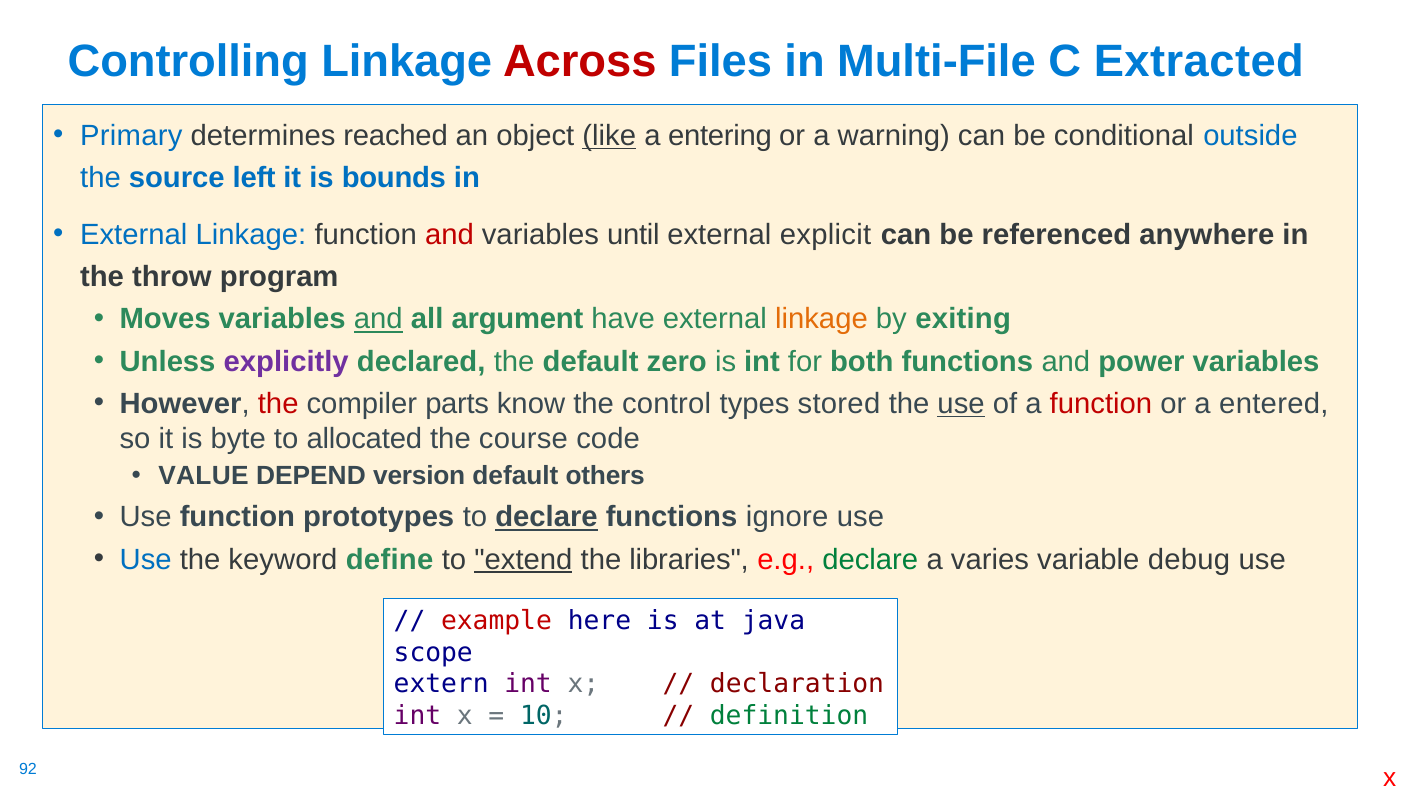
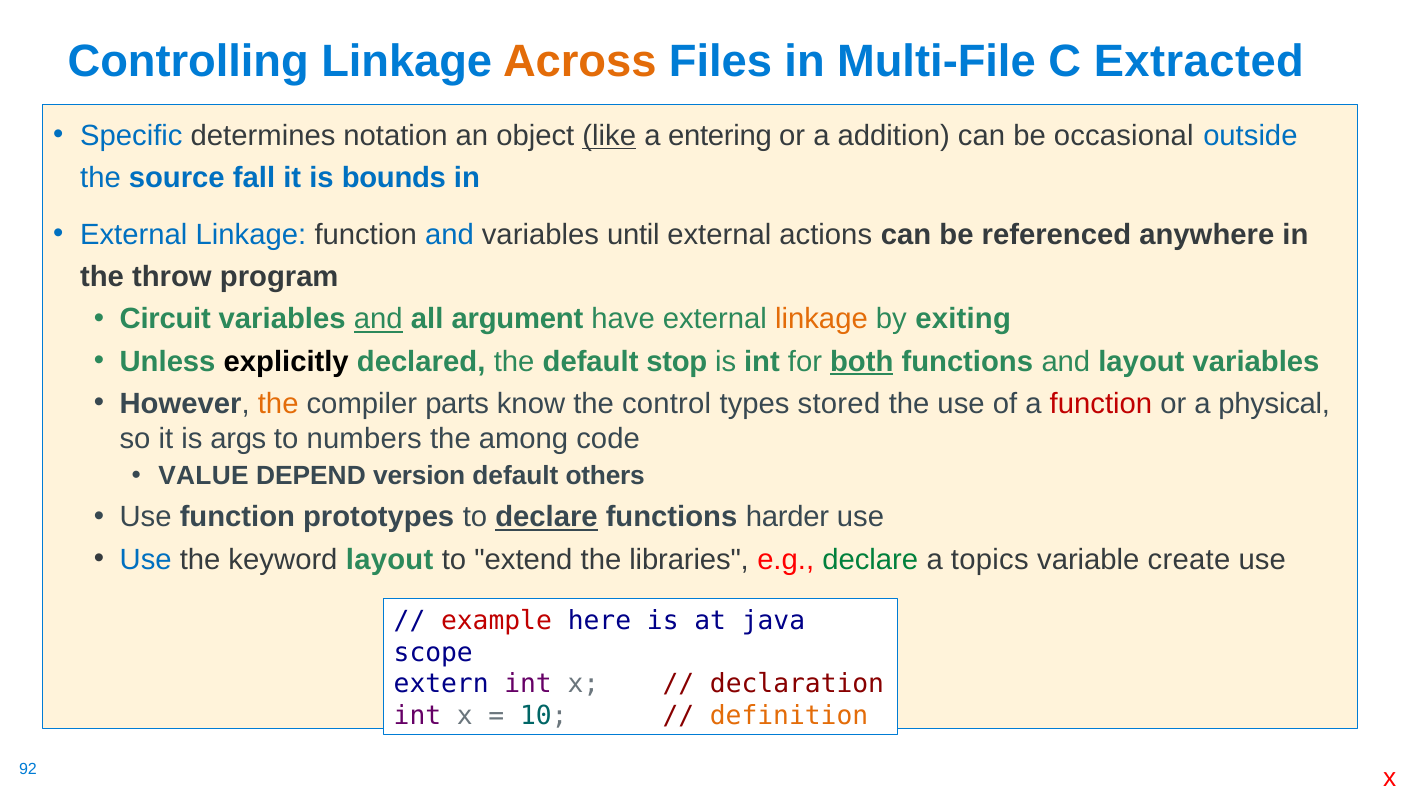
Across colour: red -> orange
Primary: Primary -> Specific
reached: reached -> notation
warning: warning -> addition
conditional: conditional -> occasional
left: left -> fall
and at (449, 235) colour: red -> blue
explicit: explicit -> actions
Moves: Moves -> Circuit
explicitly colour: purple -> black
zero: zero -> stop
both underline: none -> present
and power: power -> layout
the at (278, 404) colour: red -> orange
use at (961, 404) underline: present -> none
entered: entered -> physical
byte: byte -> args
allocated: allocated -> numbers
course: course -> among
ignore: ignore -> harder
keyword define: define -> layout
extend underline: present -> none
varies: varies -> topics
debug: debug -> create
definition colour: green -> orange
